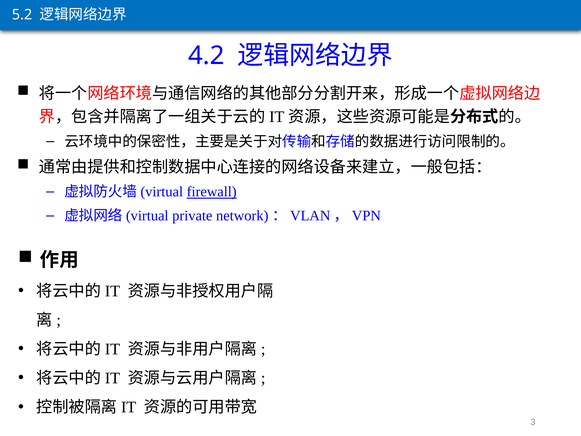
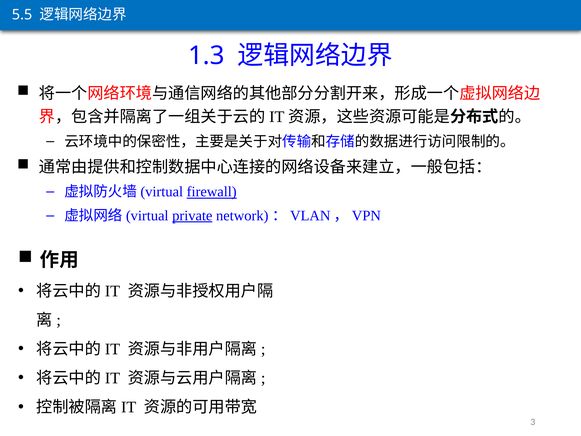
5.2: 5.2 -> 5.5
4.2: 4.2 -> 1.3
private underline: none -> present
